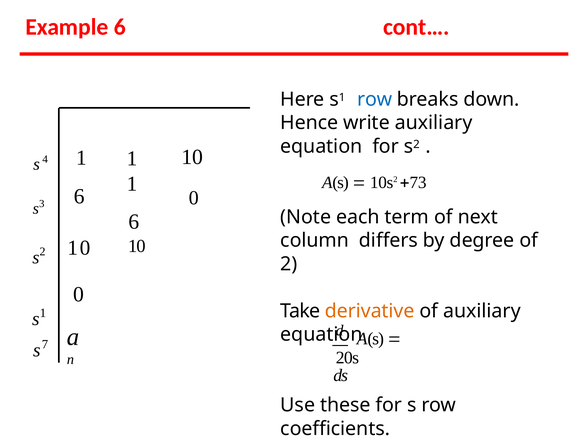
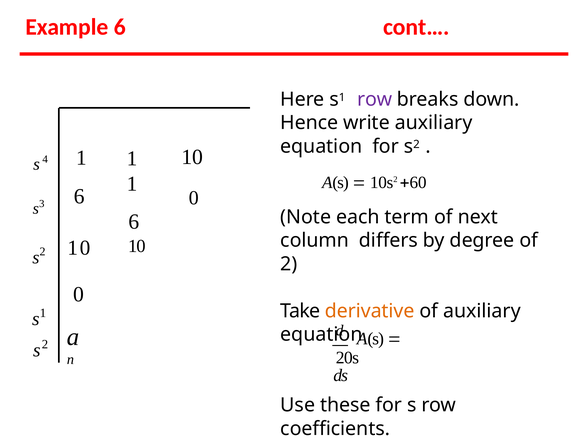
row at (375, 99) colour: blue -> purple
73: 73 -> 60
7 at (45, 344): 7 -> 2
